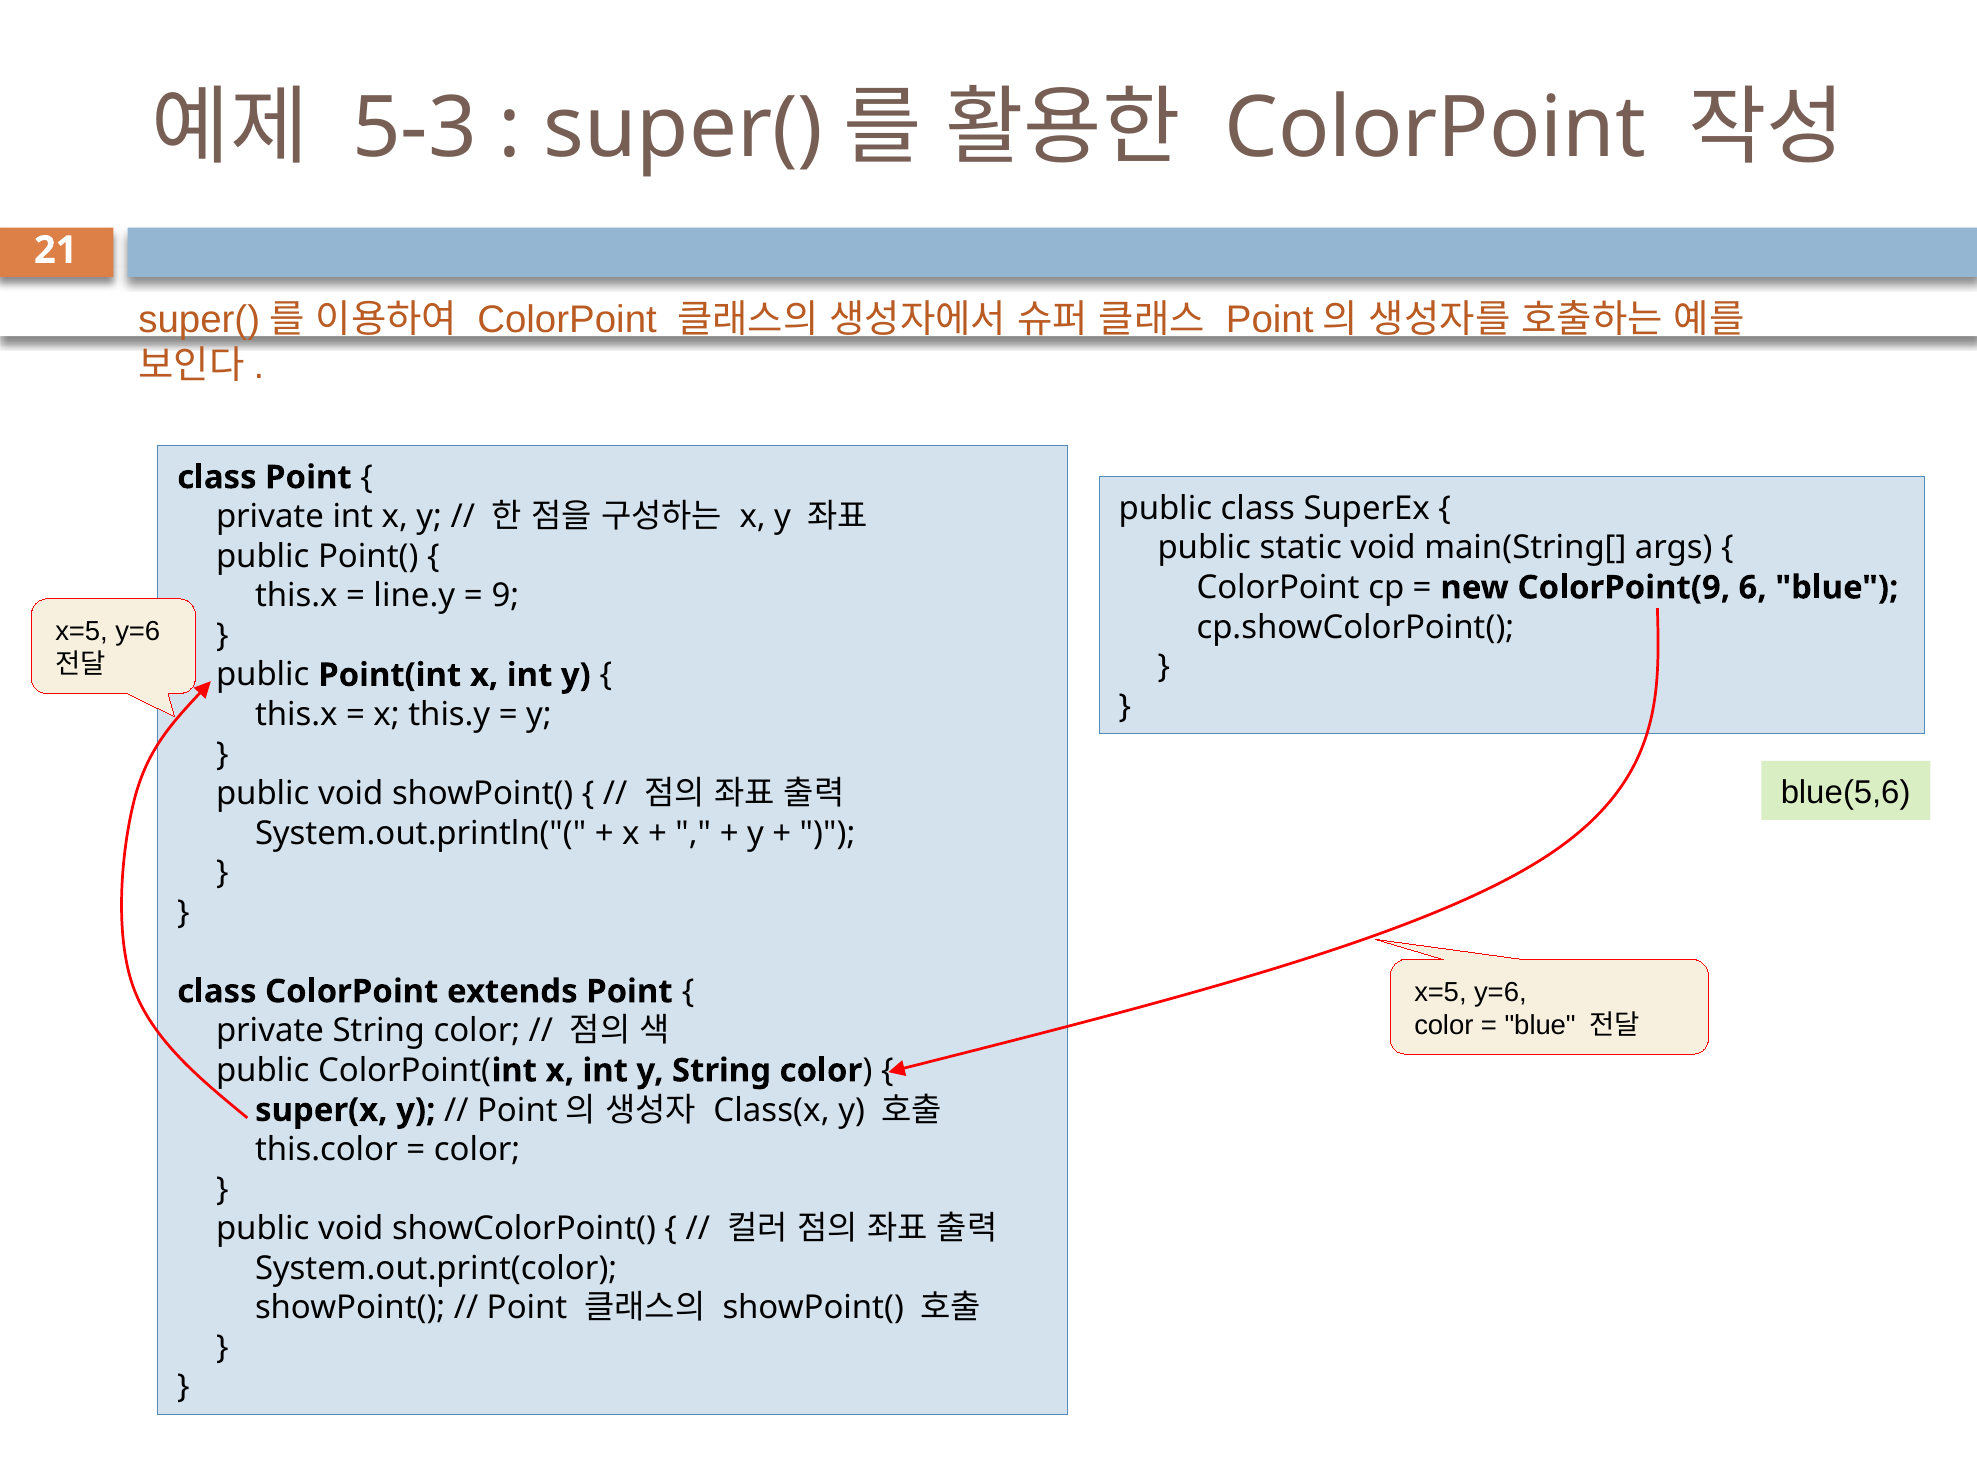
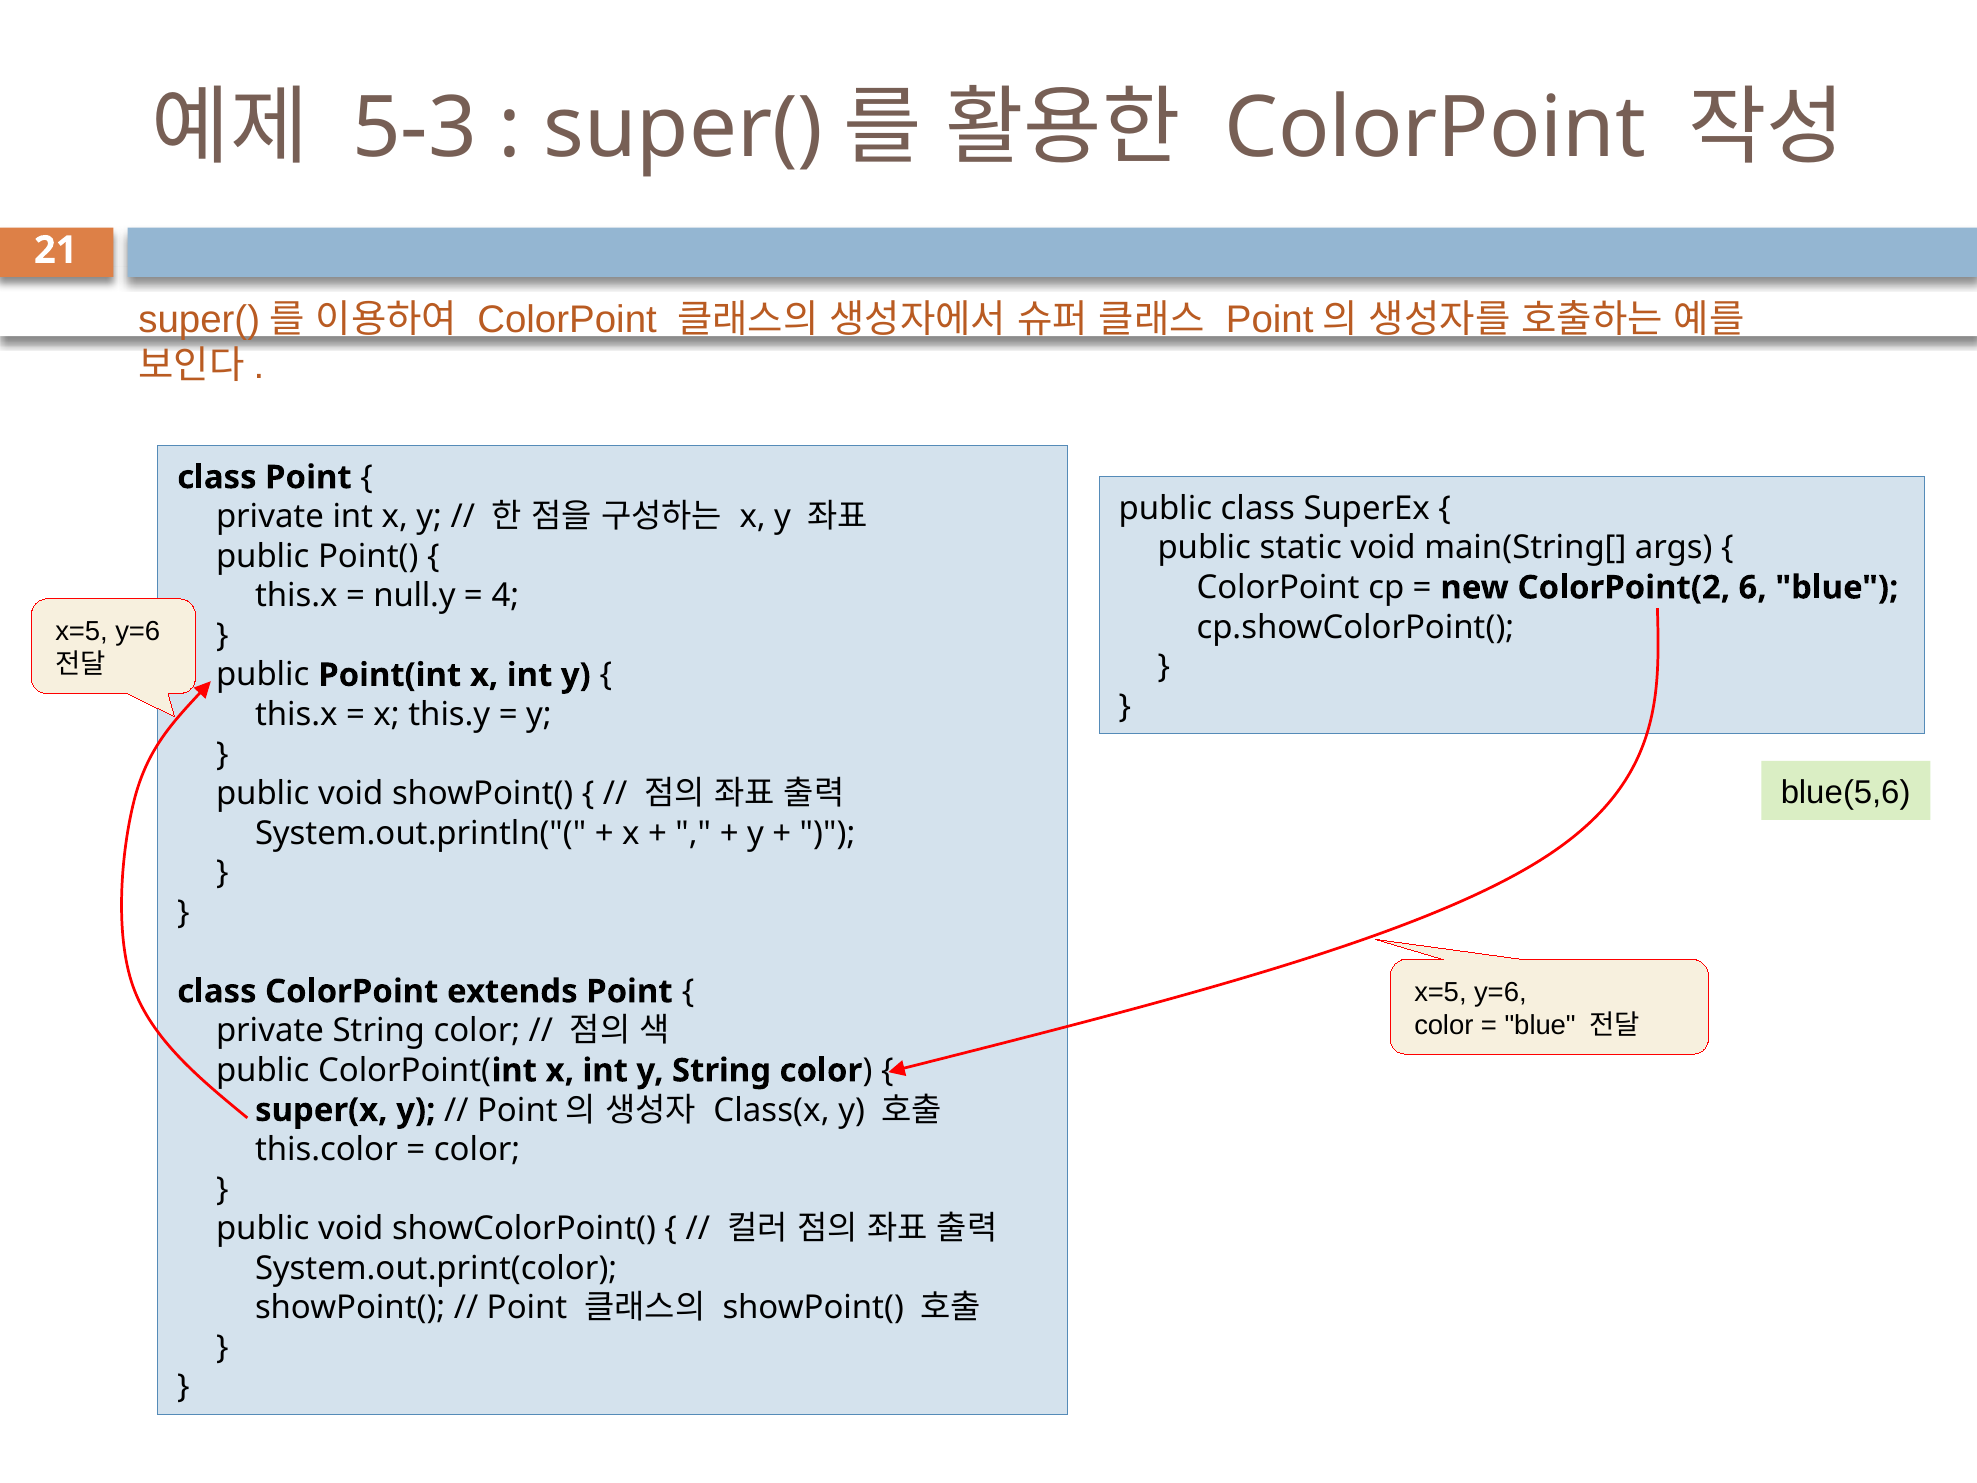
ColorPoint(9: ColorPoint(9 -> ColorPoint(2
line.y: line.y -> null.y
9: 9 -> 4
